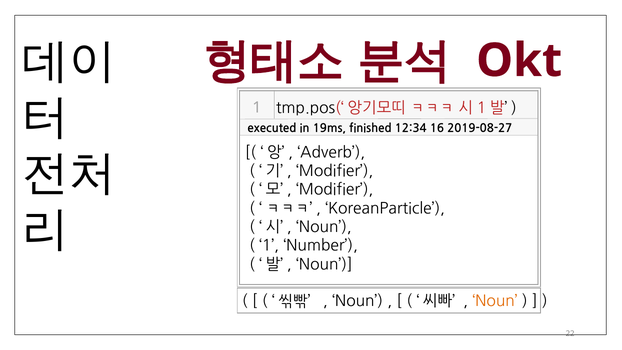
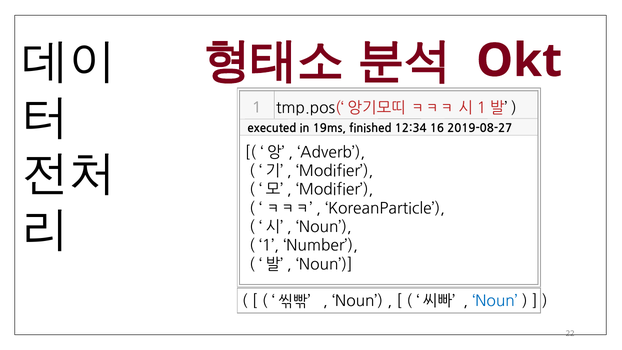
Noun at (495, 301) colour: orange -> blue
